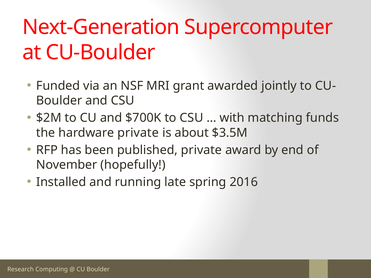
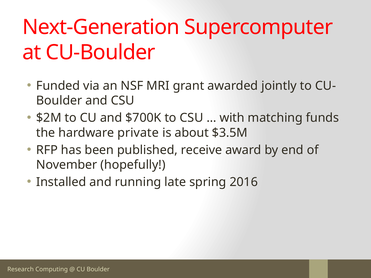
published private: private -> receive
